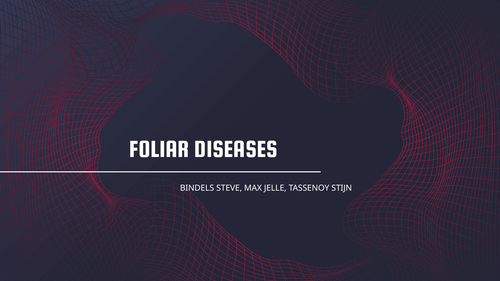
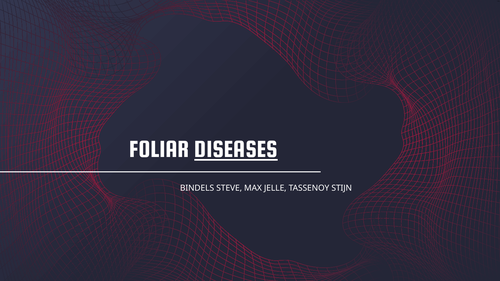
DISEASES underline: none -> present
